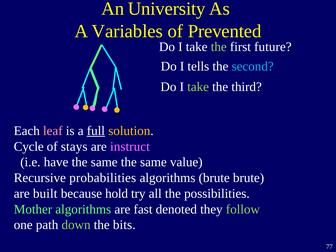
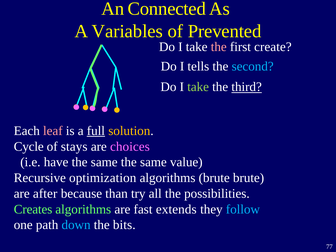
University: University -> Connected
the at (219, 47) colour: light green -> pink
future: future -> create
third underline: none -> present
instruct: instruct -> choices
probabilities: probabilities -> optimization
built: built -> after
hold: hold -> than
Mother: Mother -> Creates
denoted: denoted -> extends
follow colour: light green -> light blue
down colour: light green -> light blue
